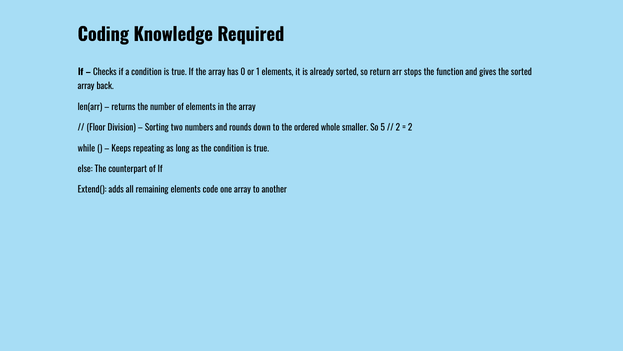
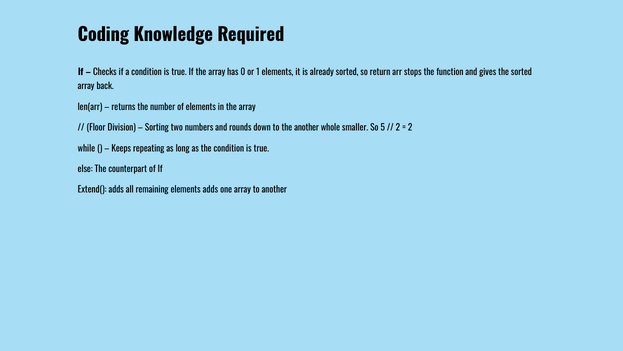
the ordered: ordered -> another
elements code: code -> adds
